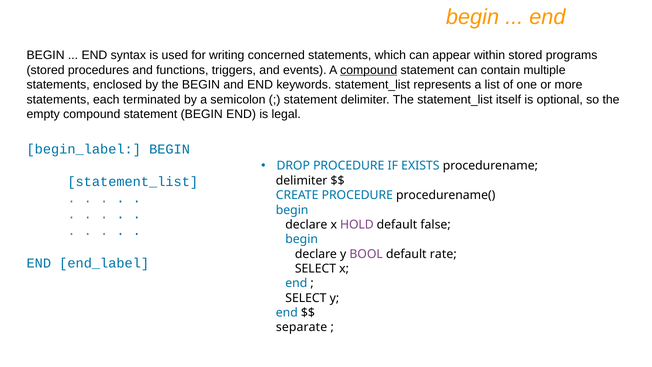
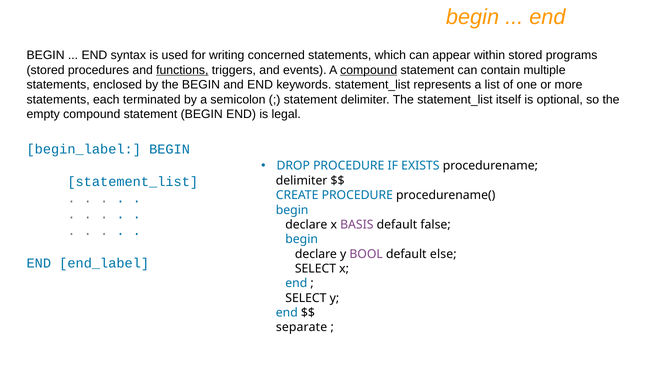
functions underline: none -> present
HOLD: HOLD -> BASIS
rate: rate -> else
